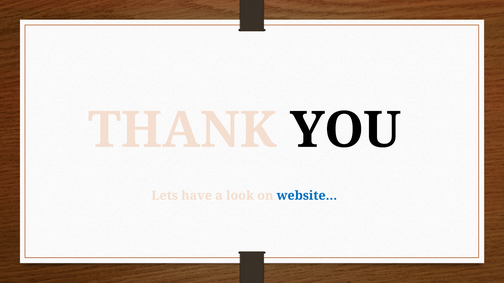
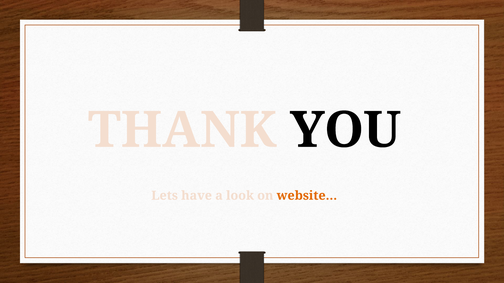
website… colour: blue -> orange
